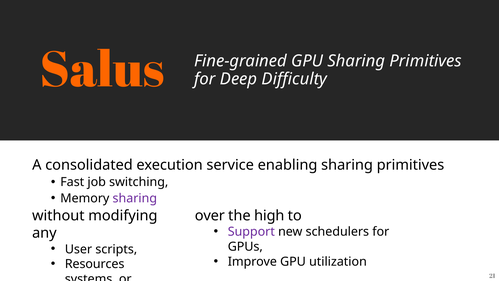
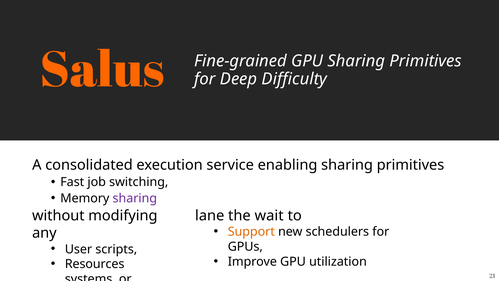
over: over -> lane
high: high -> wait
Support colour: purple -> orange
